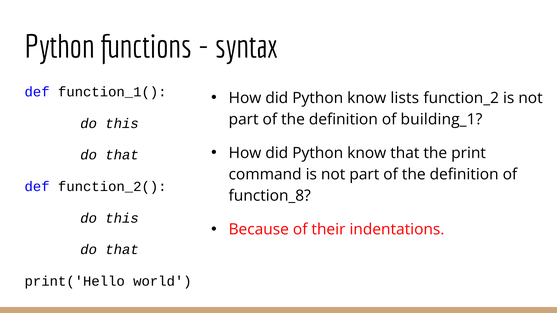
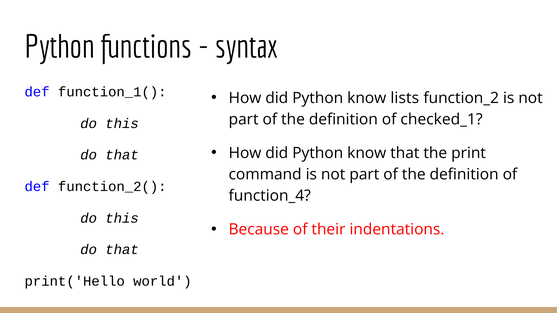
building_1: building_1 -> checked_1
function_8: function_8 -> function_4
